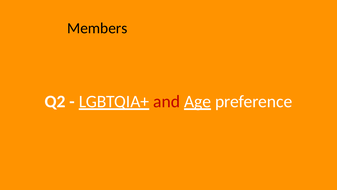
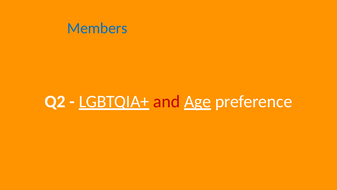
Members colour: black -> blue
